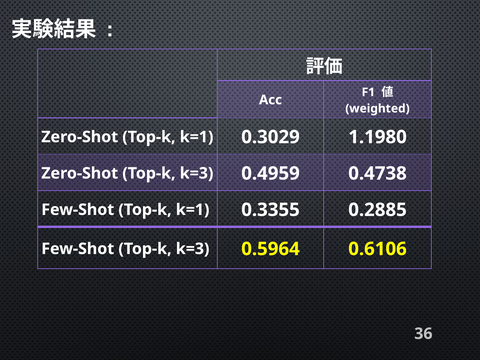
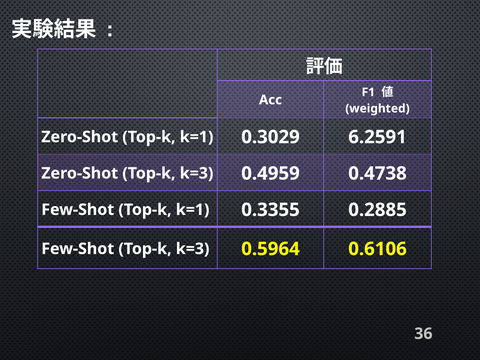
1.1980: 1.1980 -> 6.2591
